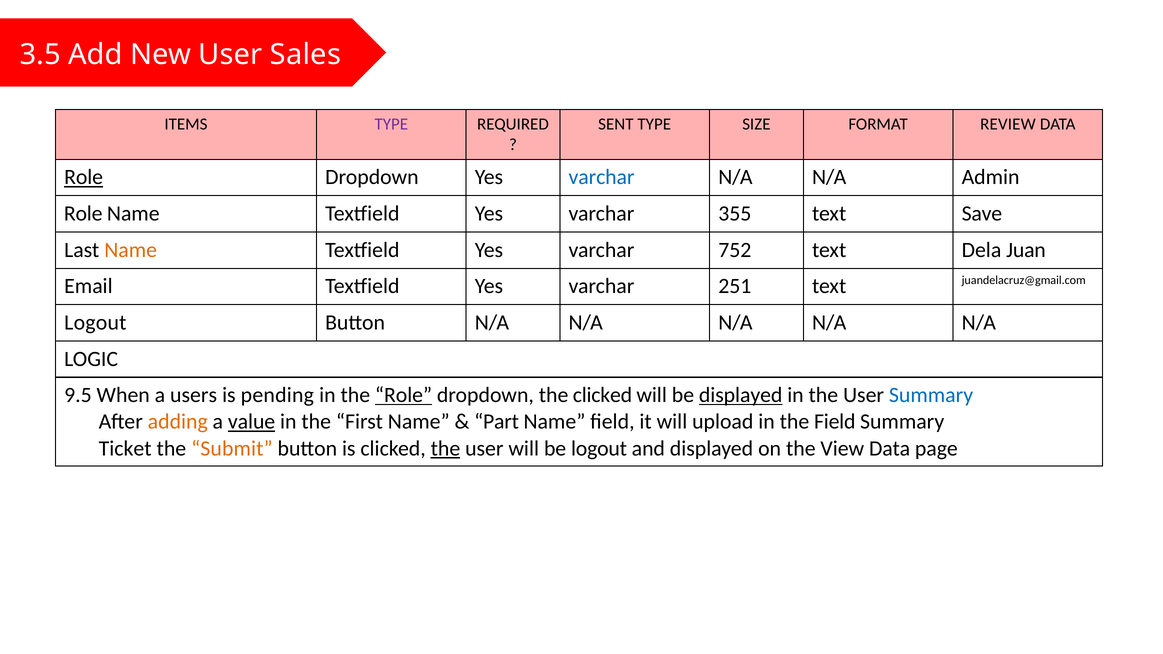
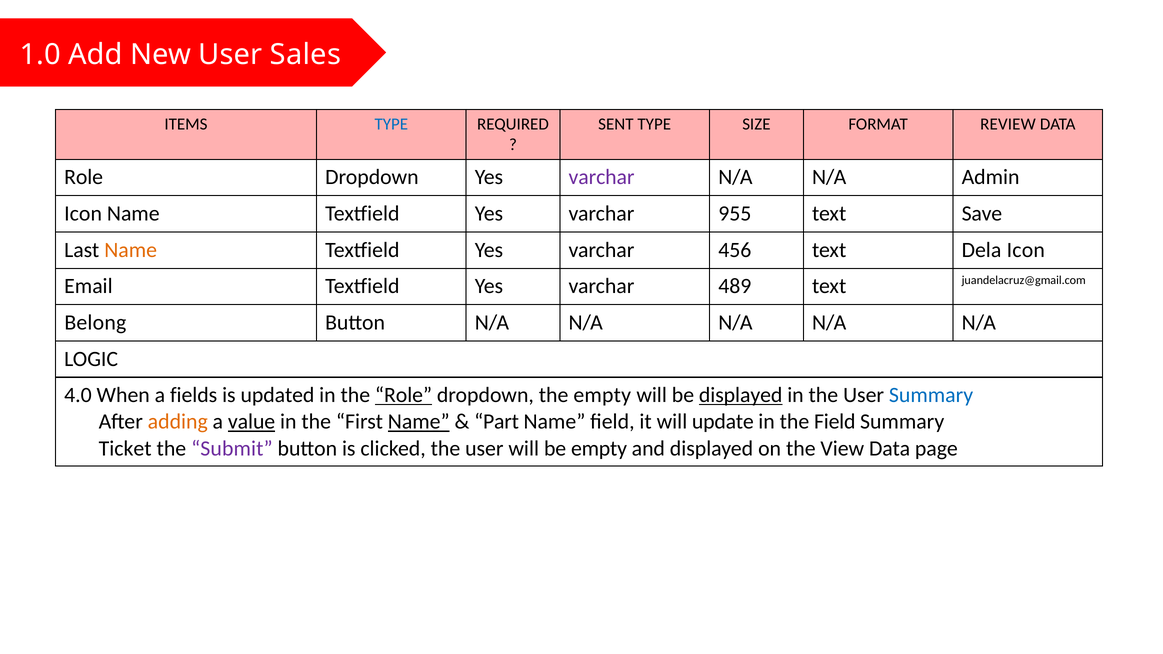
3.5: 3.5 -> 1.0
TYPE at (391, 124) colour: purple -> blue
Role at (84, 177) underline: present -> none
varchar at (602, 177) colour: blue -> purple
Role at (83, 214): Role -> Icon
355: 355 -> 955
752: 752 -> 456
Dela Juan: Juan -> Icon
251: 251 -> 489
Logout at (95, 323): Logout -> Belong
9.5: 9.5 -> 4.0
users: users -> fields
pending: pending -> updated
the clicked: clicked -> empty
Name at (419, 422) underline: none -> present
upload: upload -> update
Submit colour: orange -> purple
the at (445, 449) underline: present -> none
be logout: logout -> empty
